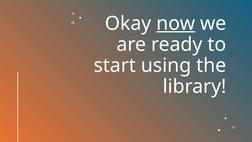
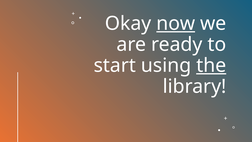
the underline: none -> present
